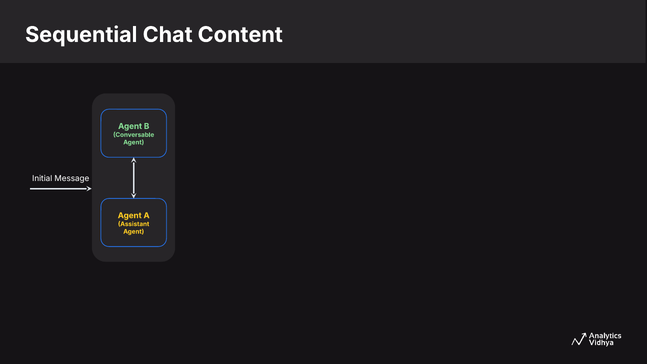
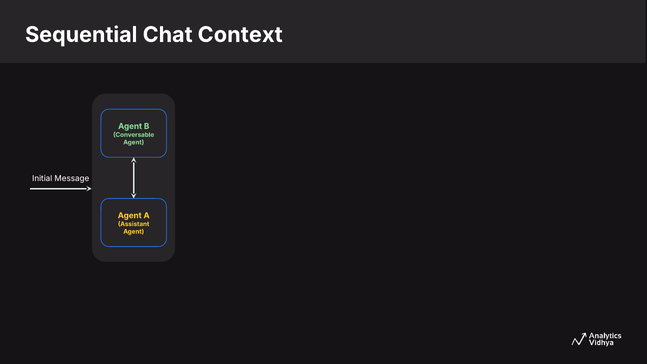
Content: Content -> Context
